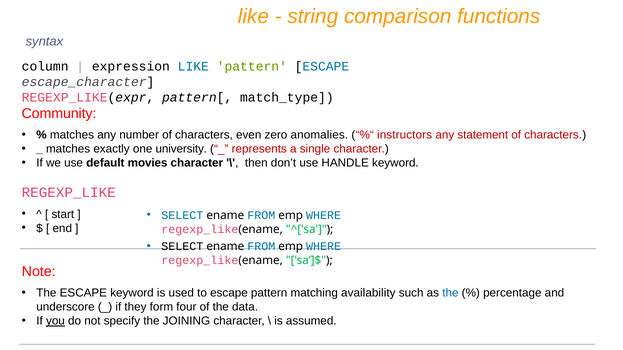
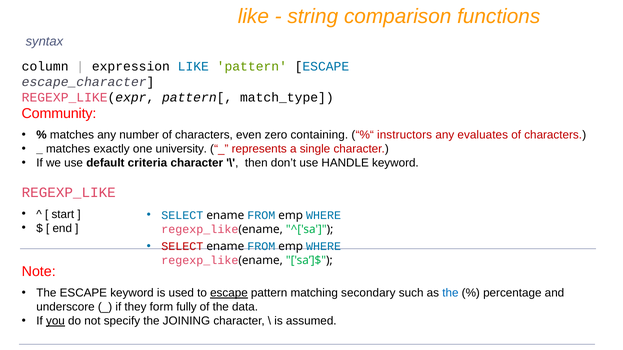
anomalies: anomalies -> containing
statement: statement -> evaluates
movies: movies -> criteria
SELECT at (182, 247) colour: black -> red
escape at (229, 293) underline: none -> present
availability: availability -> secondary
four: four -> fully
